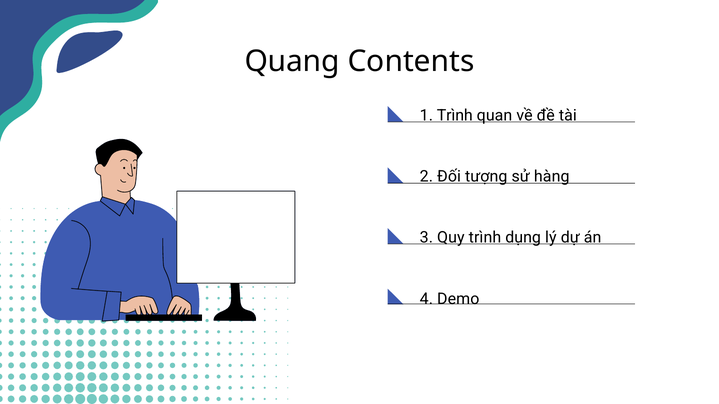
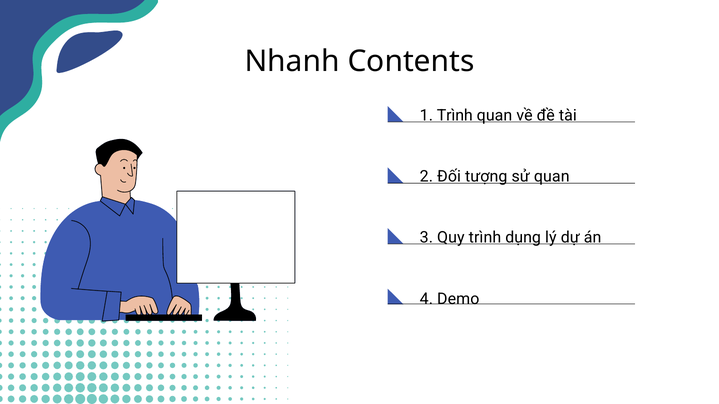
Quang: Quang -> Nhanh
sử hàng: hàng -> quan
